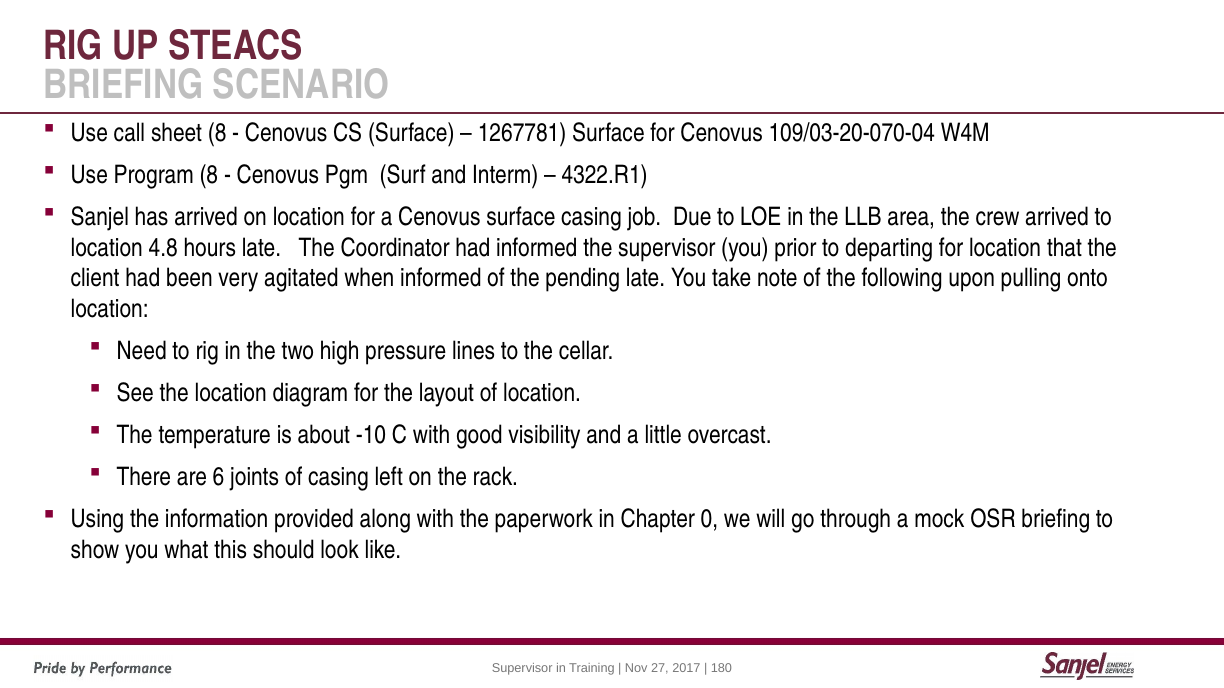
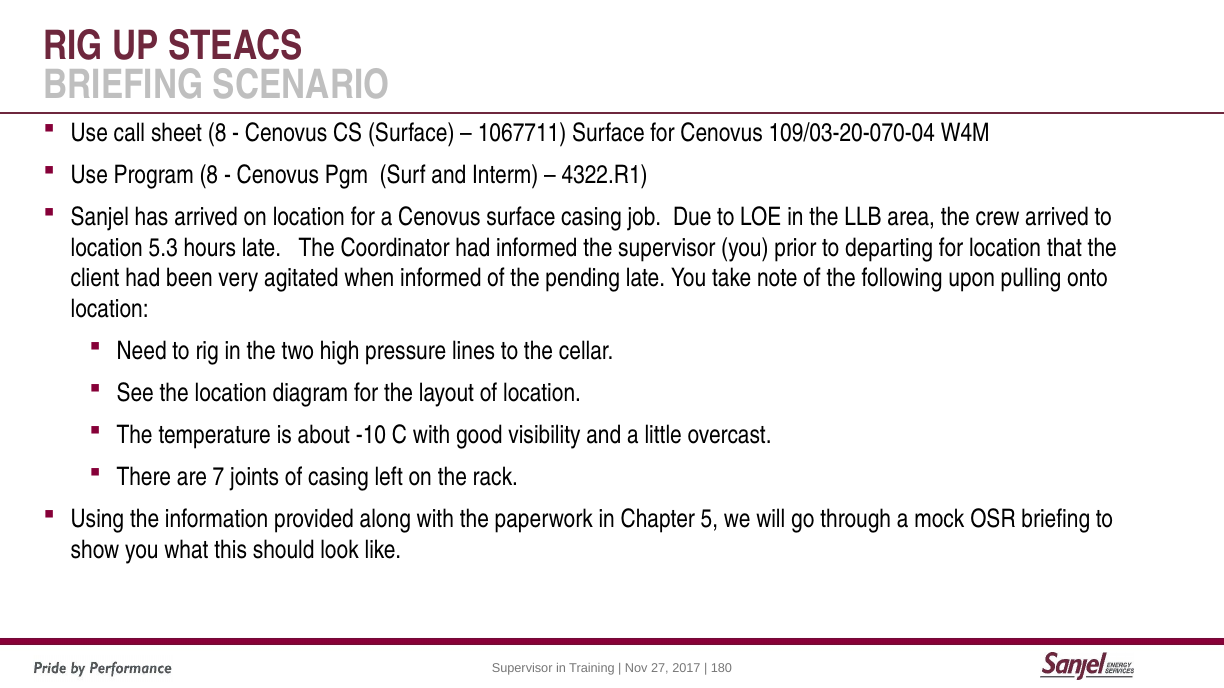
1267781: 1267781 -> 1067711
4.8: 4.8 -> 5.3
6: 6 -> 7
0: 0 -> 5
